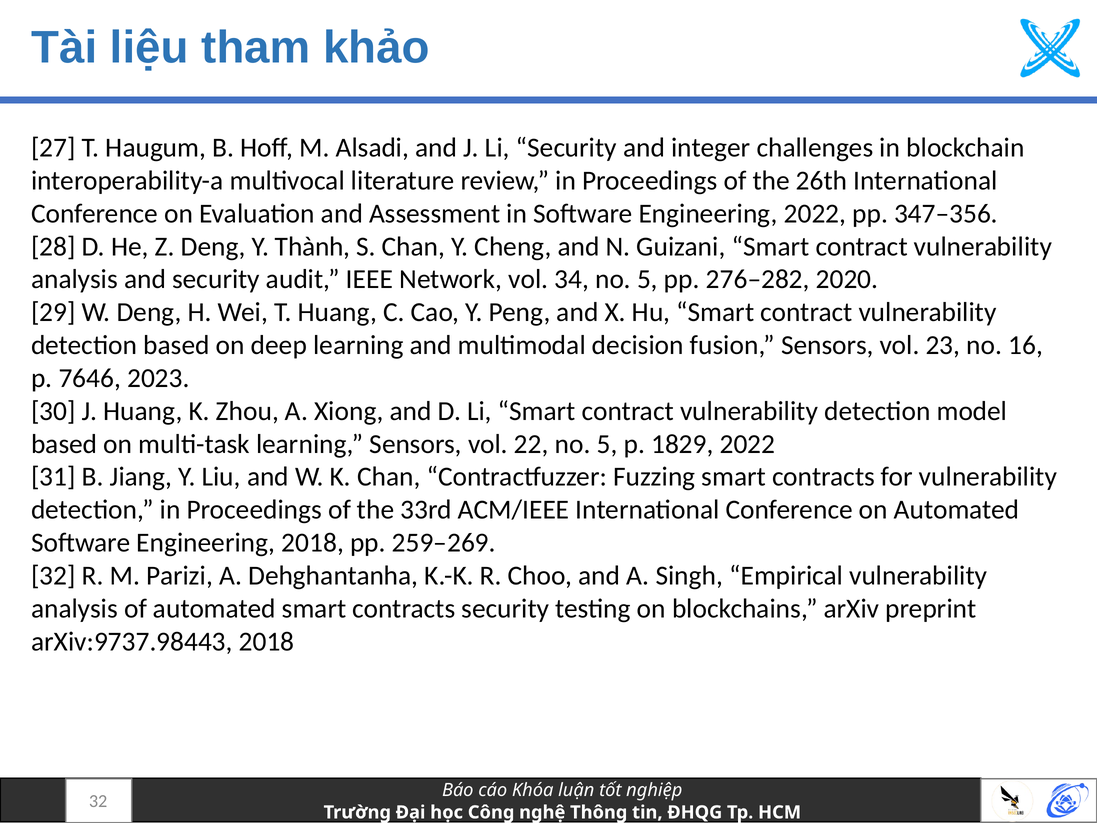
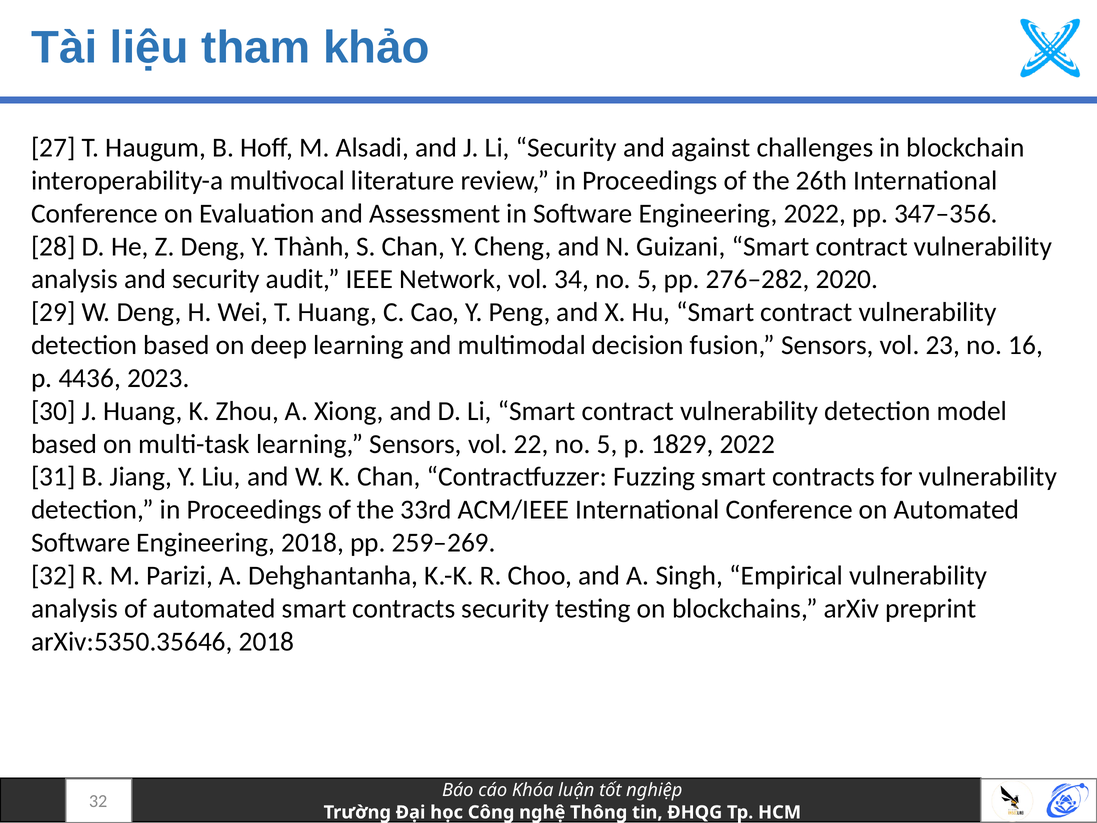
integer: integer -> against
7646: 7646 -> 4436
arXiv:9737.98443: arXiv:9737.98443 -> arXiv:5350.35646
